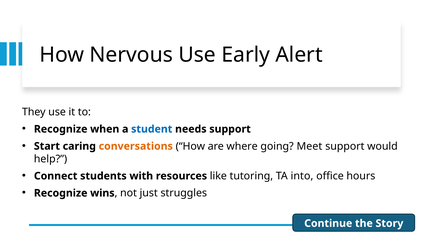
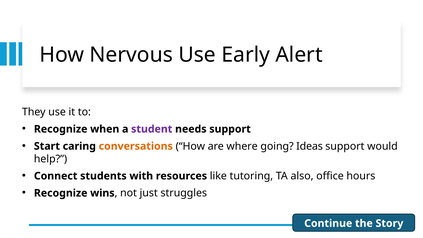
student colour: blue -> purple
Meet: Meet -> Ideas
into: into -> also
